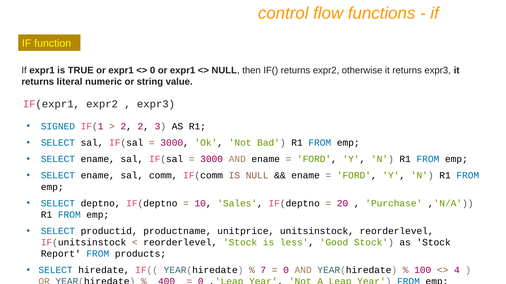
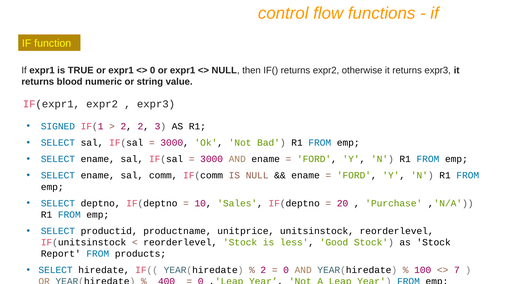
literal: literal -> blood
7 at (263, 271): 7 -> 2
4: 4 -> 7
